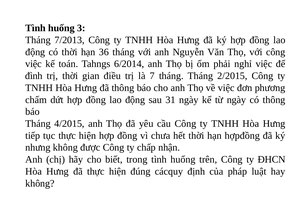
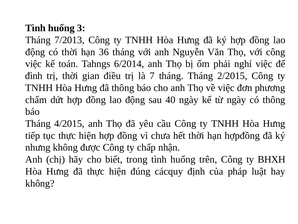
31: 31 -> 40
ĐHCN: ĐHCN -> BHXH
